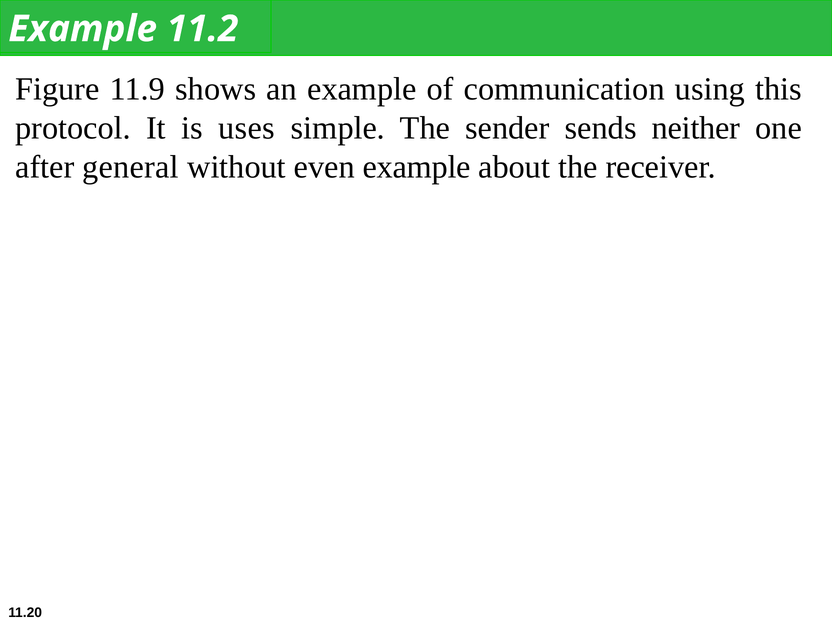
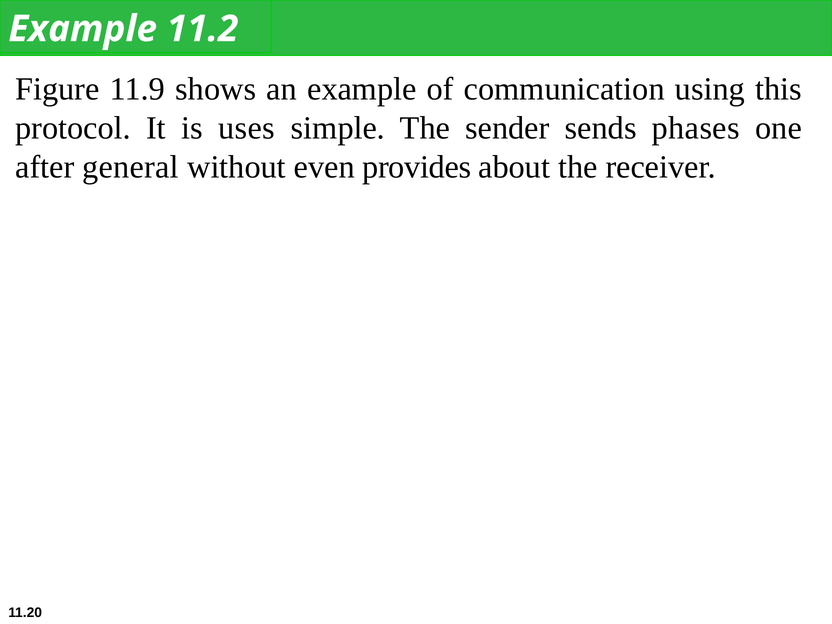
neither: neither -> phases
even example: example -> provides
